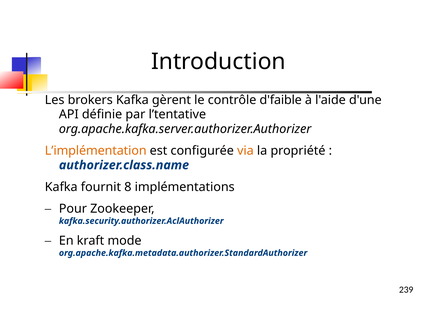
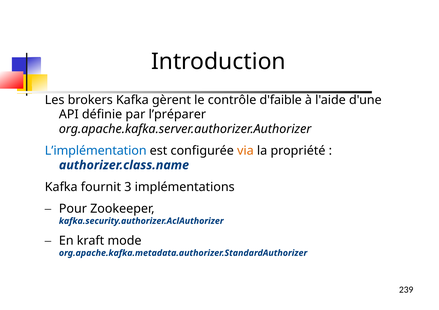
l’tentative: l’tentative -> l’préparer
L’implémentation colour: orange -> blue
8: 8 -> 3
